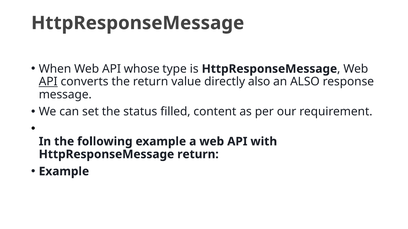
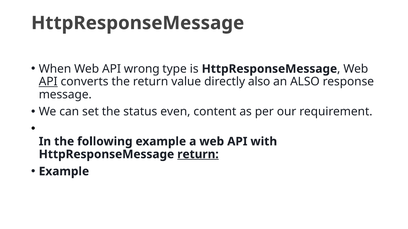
whose: whose -> wrong
filled: filled -> even
return at (198, 155) underline: none -> present
